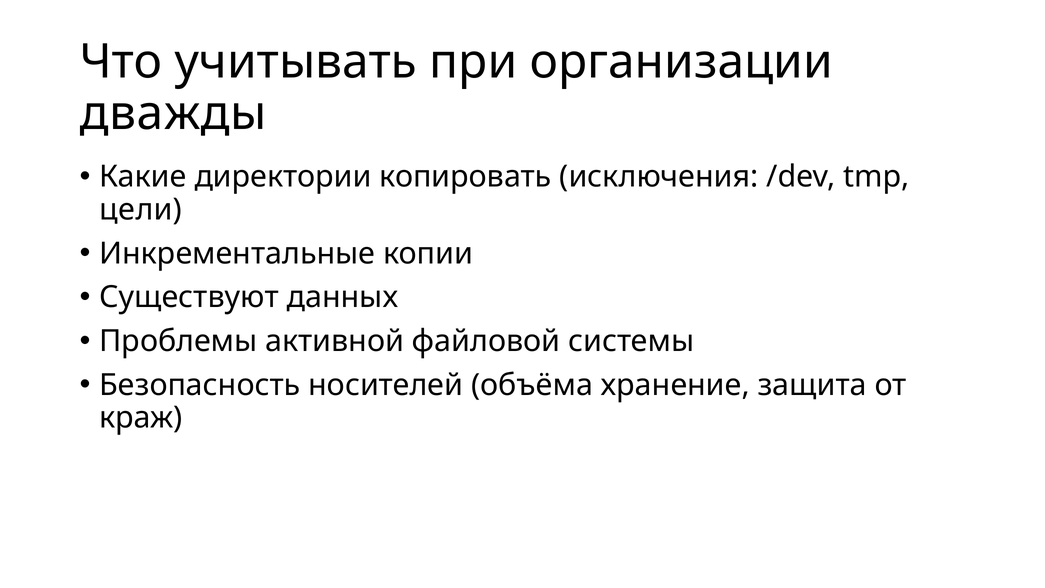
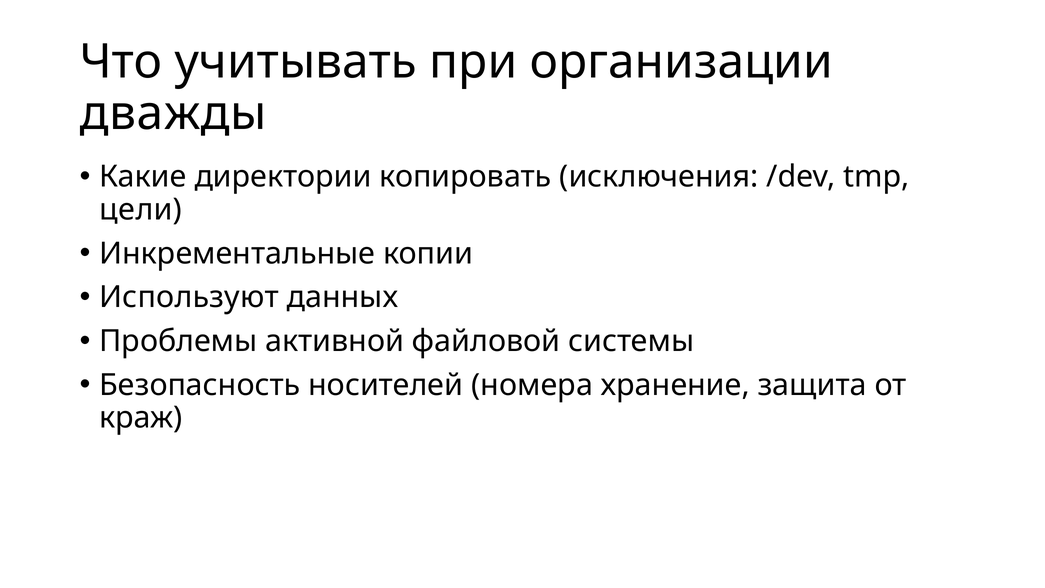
Существуют: Существуют -> Используют
объёма: объёма -> номера
